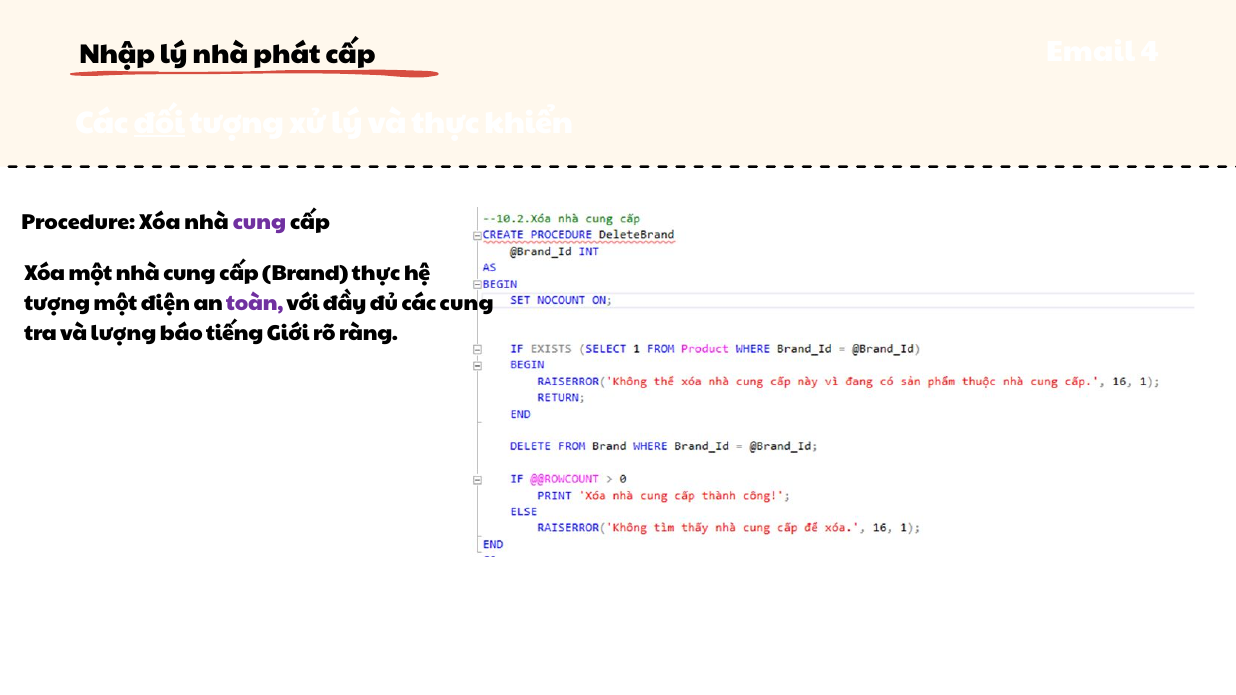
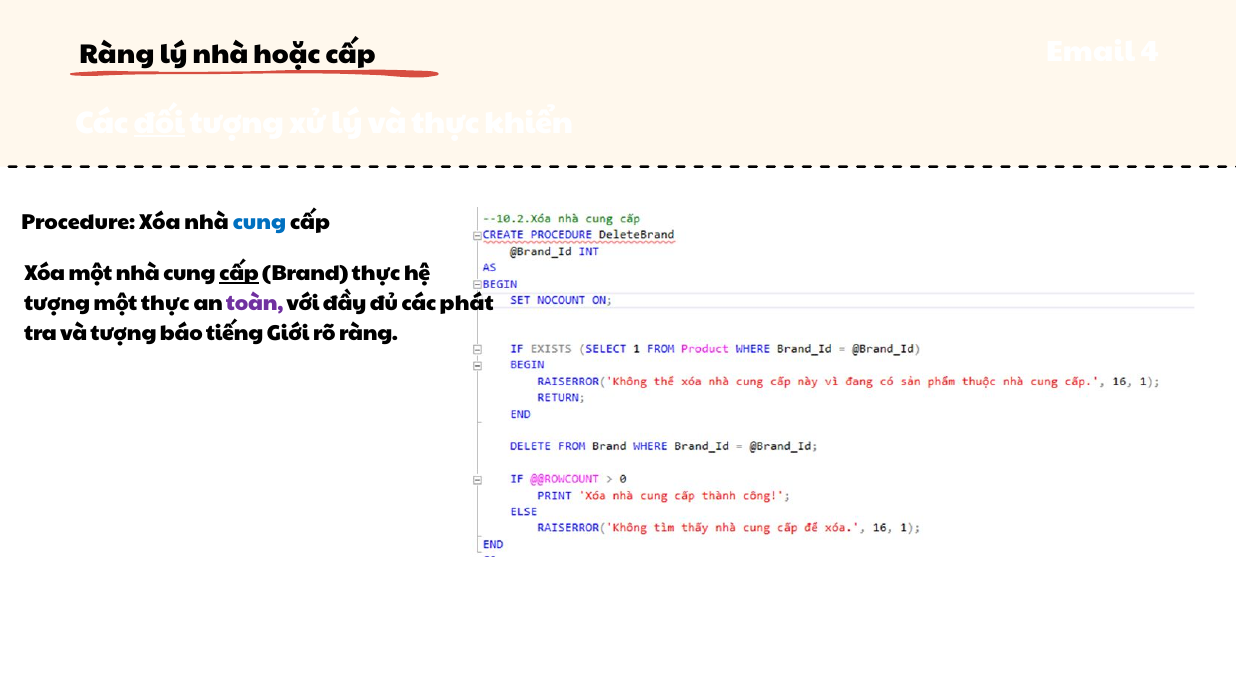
Nhập at (117, 54): Nhập -> Ràng
phát: phát -> hoặc
cung at (259, 222) colour: purple -> blue
cấp at (239, 274) underline: none -> present
một điện: điện -> thực
các cung: cung -> phát
và lượng: lượng -> tượng
